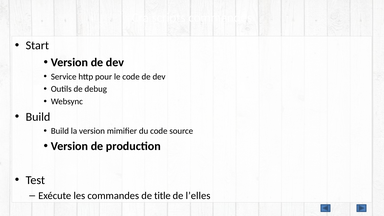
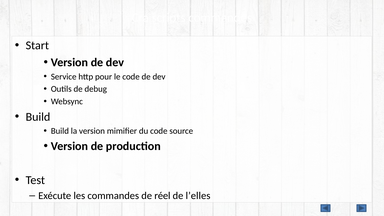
title: title -> réel
